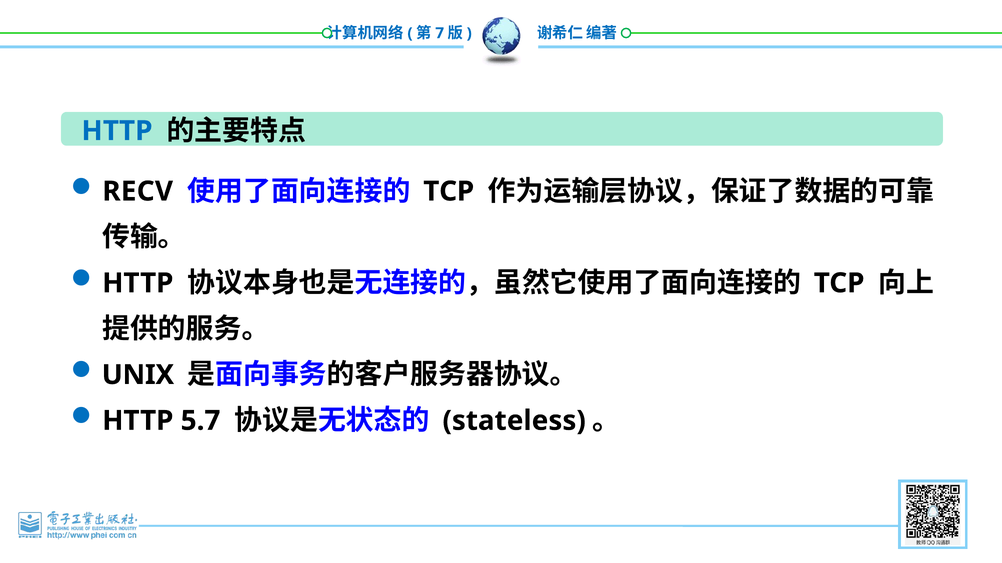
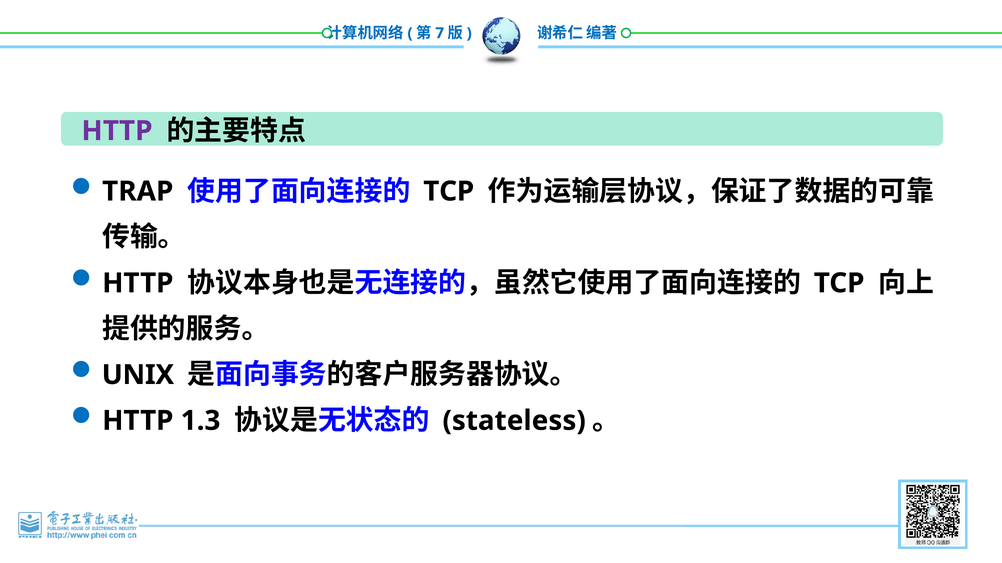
HTTP at (117, 131) colour: blue -> purple
RECV: RECV -> TRAP
5.7: 5.7 -> 1.3
